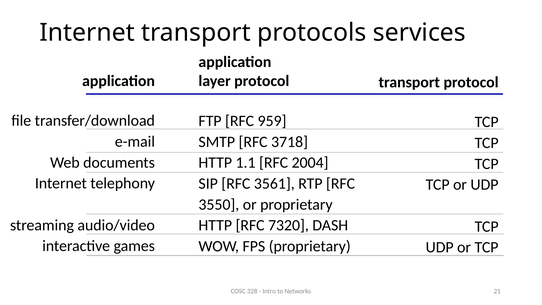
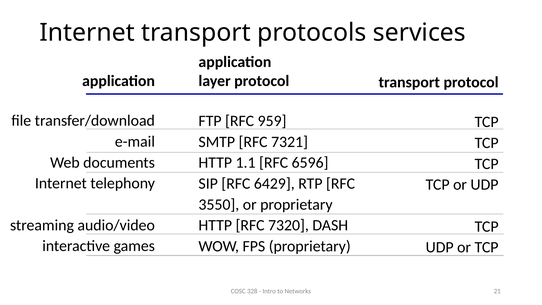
3718: 3718 -> 7321
2004: 2004 -> 6596
3561: 3561 -> 6429
